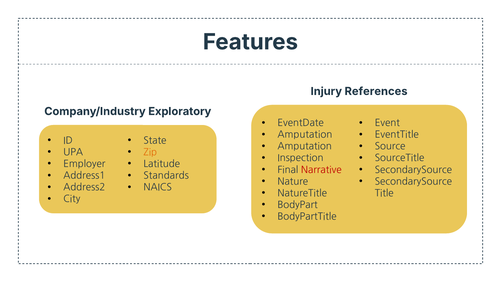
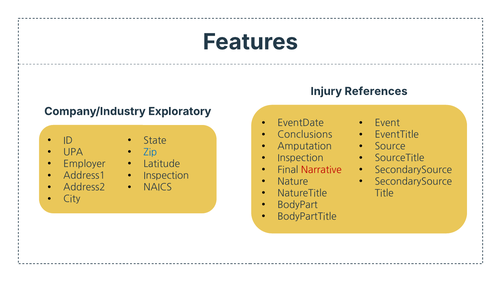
Amputation at (305, 135): Amputation -> Conclusions
Zip colour: orange -> blue
Standards at (166, 176): Standards -> Inspection
